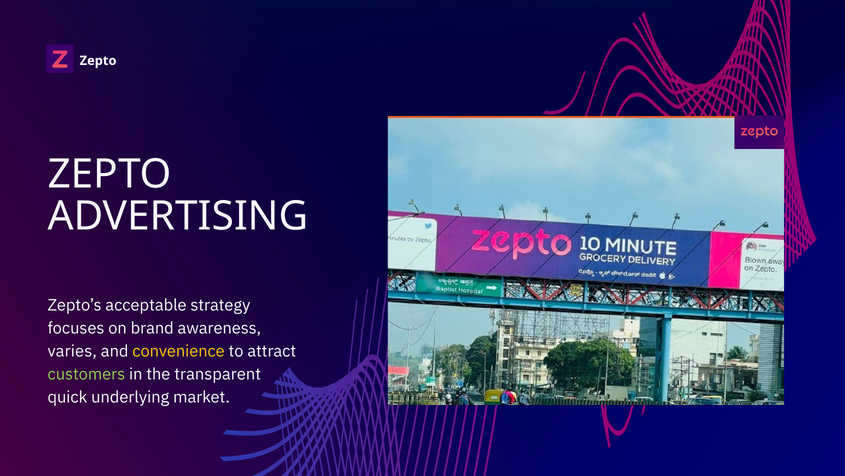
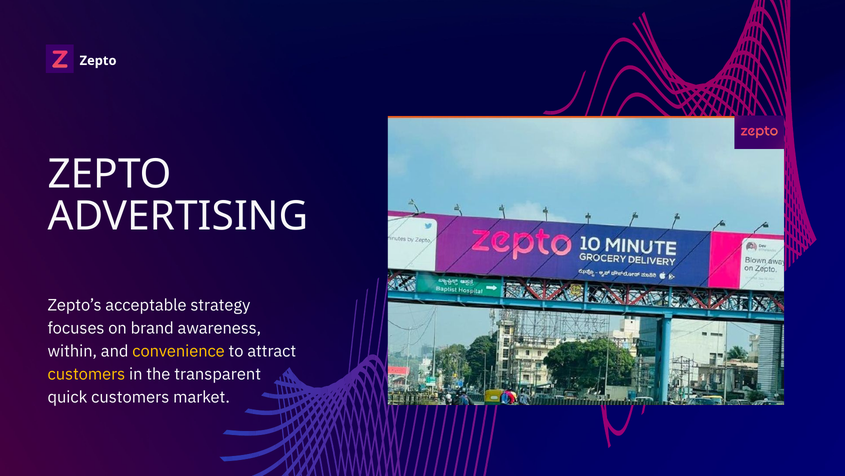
varies: varies -> within
customers at (86, 374) colour: light green -> yellow
quick underlying: underlying -> customers
